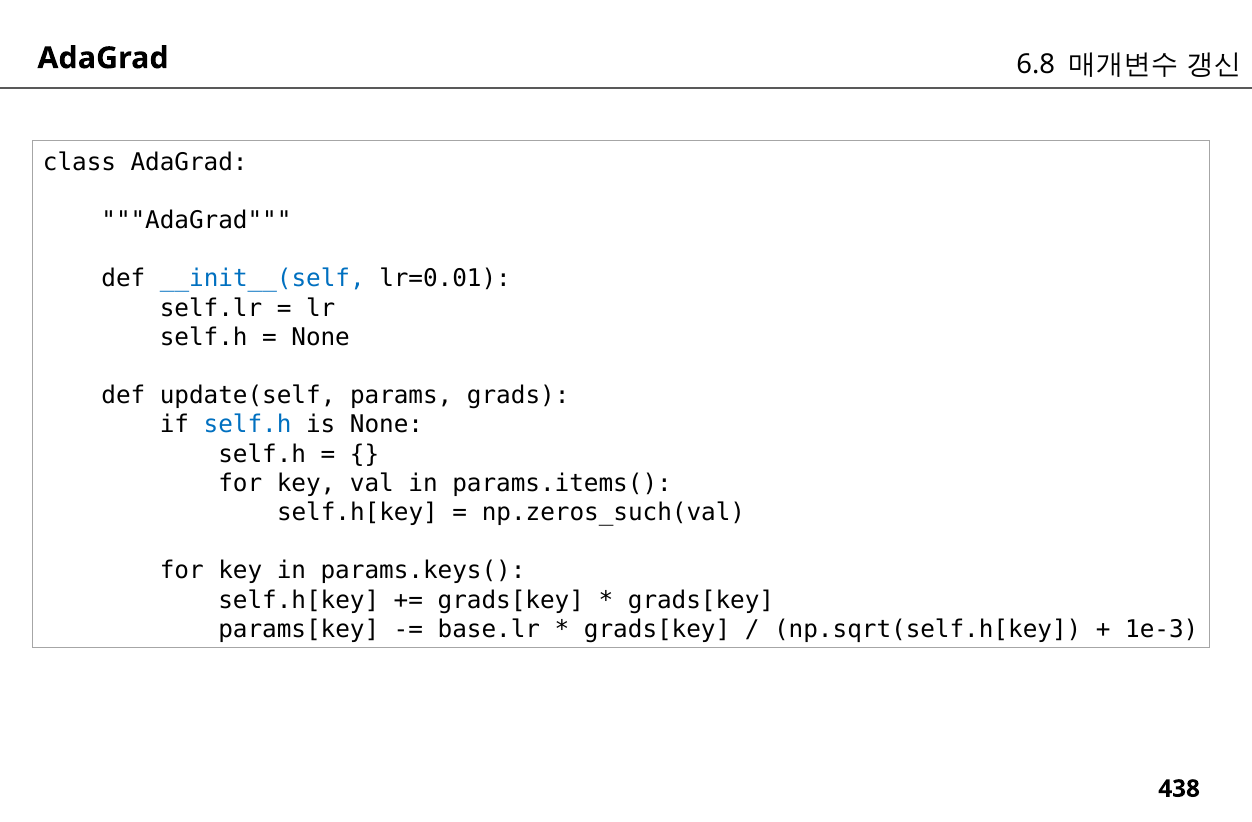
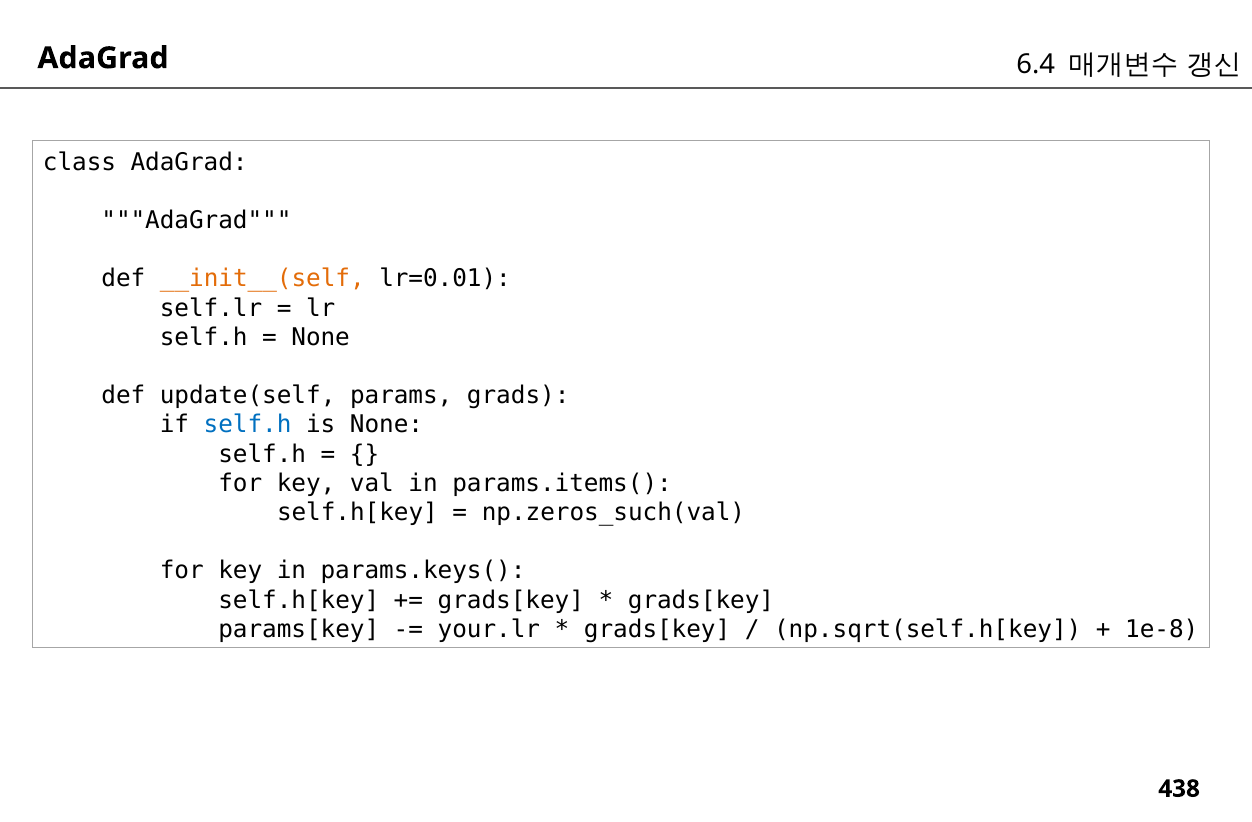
6.8: 6.8 -> 6.4
__init__(self colour: blue -> orange
base.lr: base.lr -> your.lr
1e-3: 1e-3 -> 1e-8
